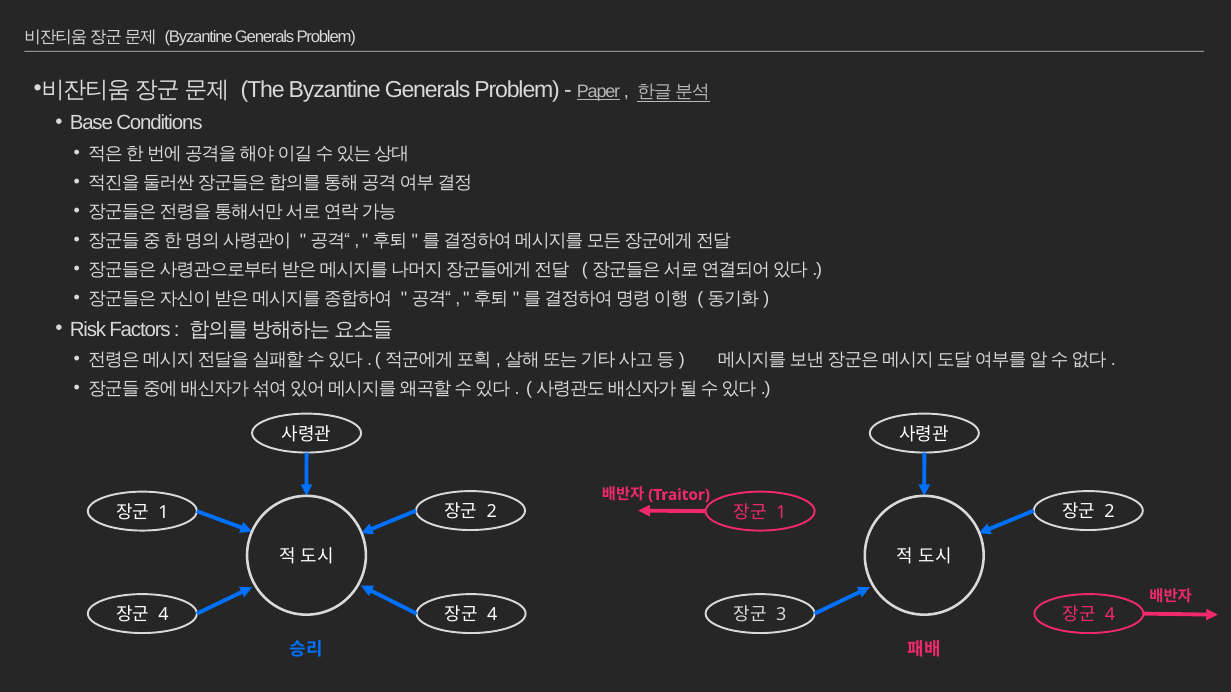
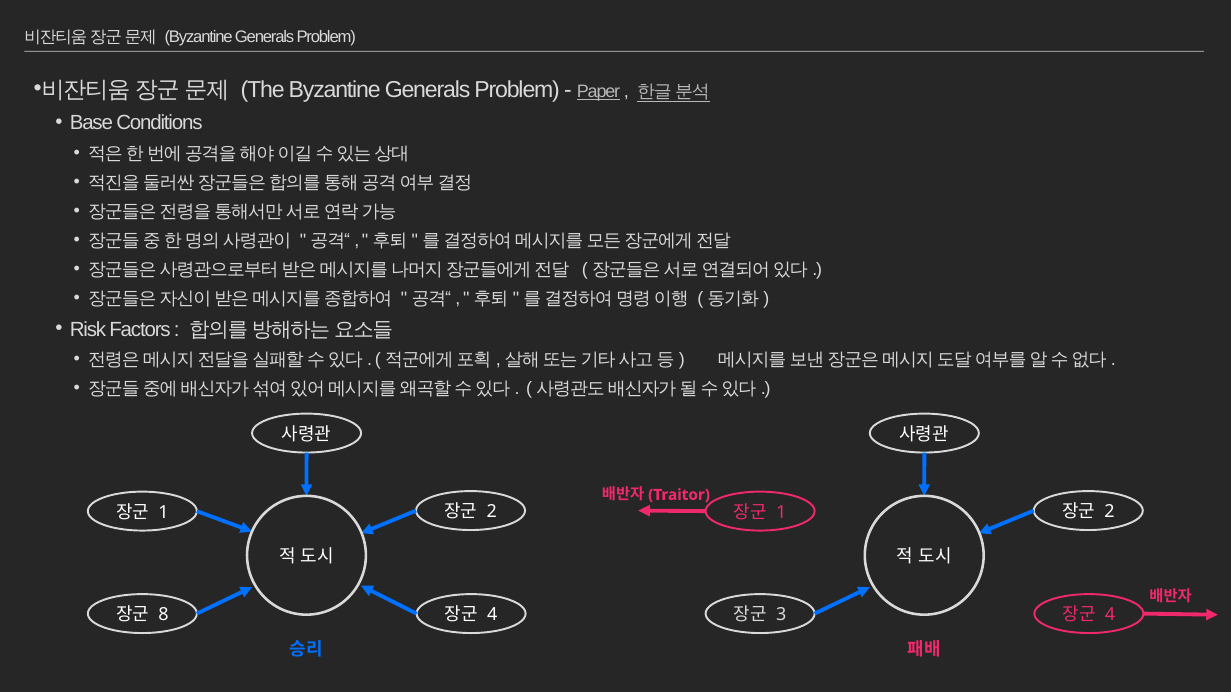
4 at (164, 615): 4 -> 8
